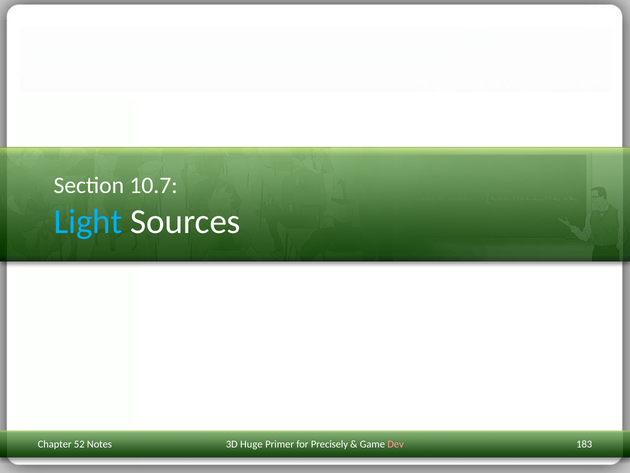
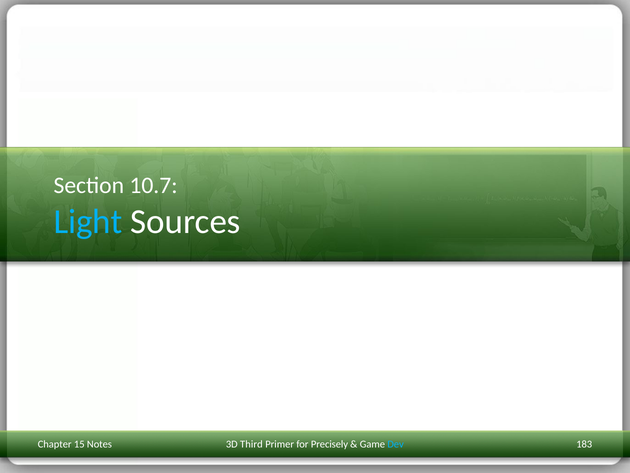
52: 52 -> 15
Huge: Huge -> Third
Dev colour: pink -> light blue
